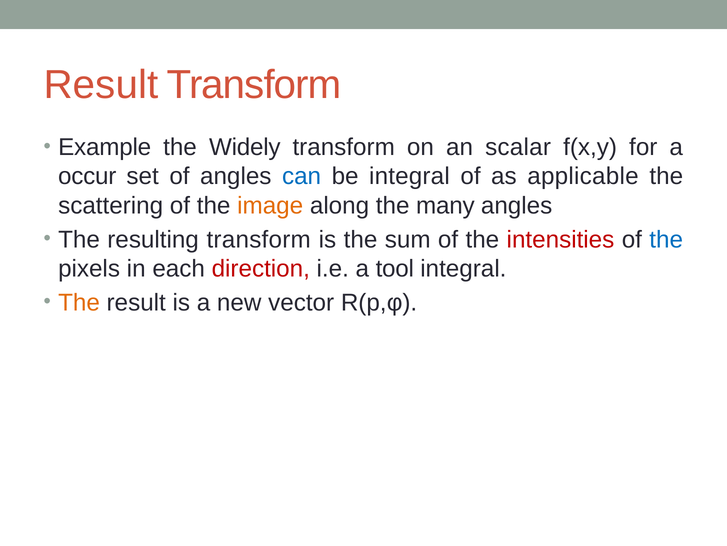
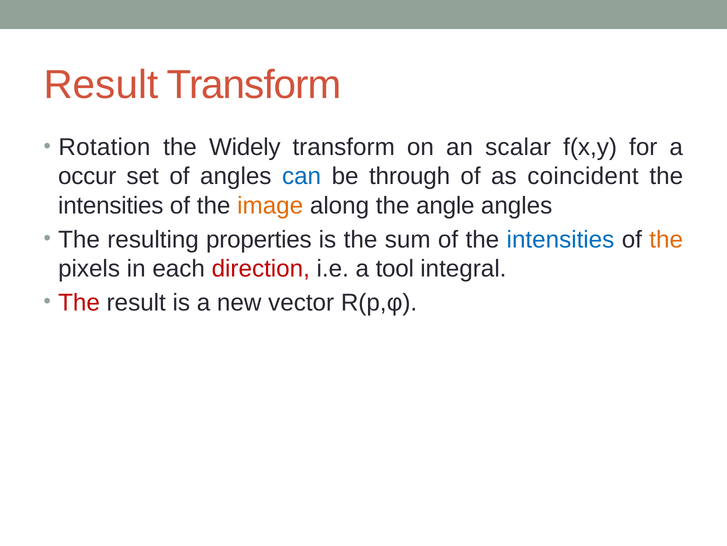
Example: Example -> Rotation
be integral: integral -> through
applicable: applicable -> coincident
scattering at (111, 205): scattering -> intensities
many: many -> angle
resulting transform: transform -> properties
intensities at (560, 239) colour: red -> blue
the at (666, 239) colour: blue -> orange
The at (79, 302) colour: orange -> red
